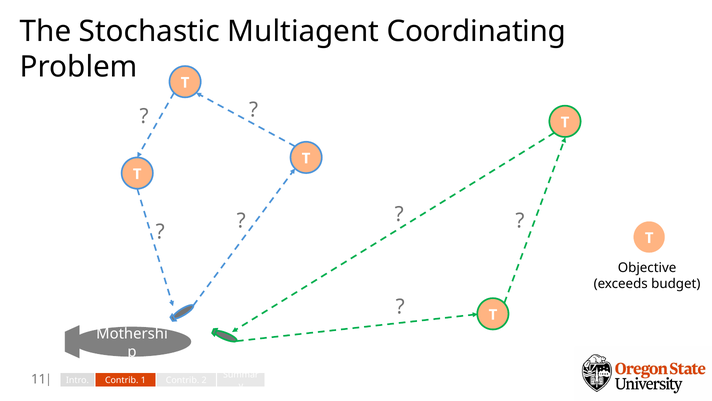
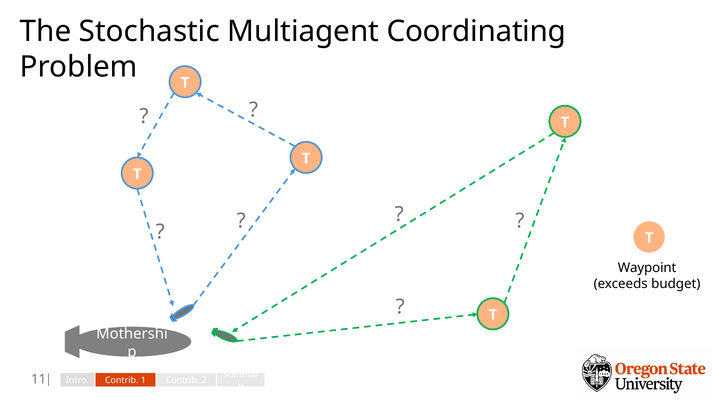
Objective: Objective -> Waypoint
